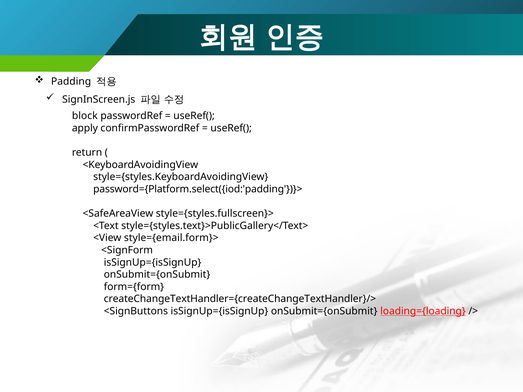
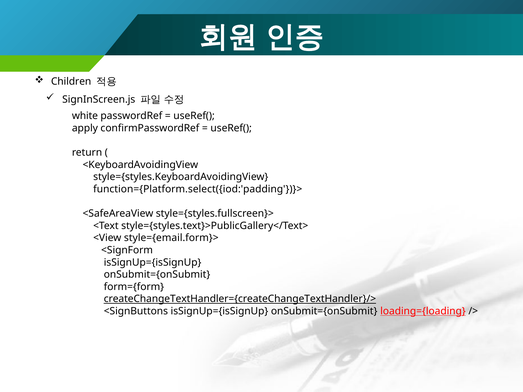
Padding: Padding -> Children
block: block -> white
password={Platform.select({iod:'padding'})}>: password={Platform.select({iod:'padding'})}> -> function={Platform.select({iod:'padding'})}>
createChangeTextHandler={createChangeTextHandler}/> underline: none -> present
